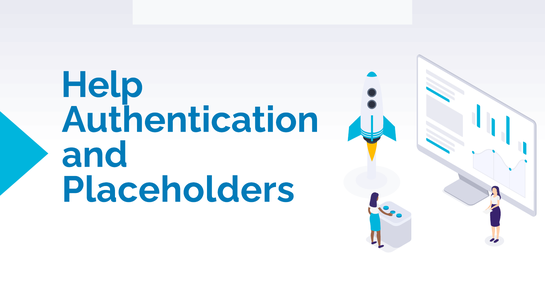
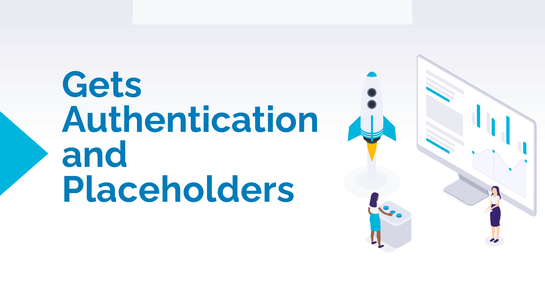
Help: Help -> Gets
